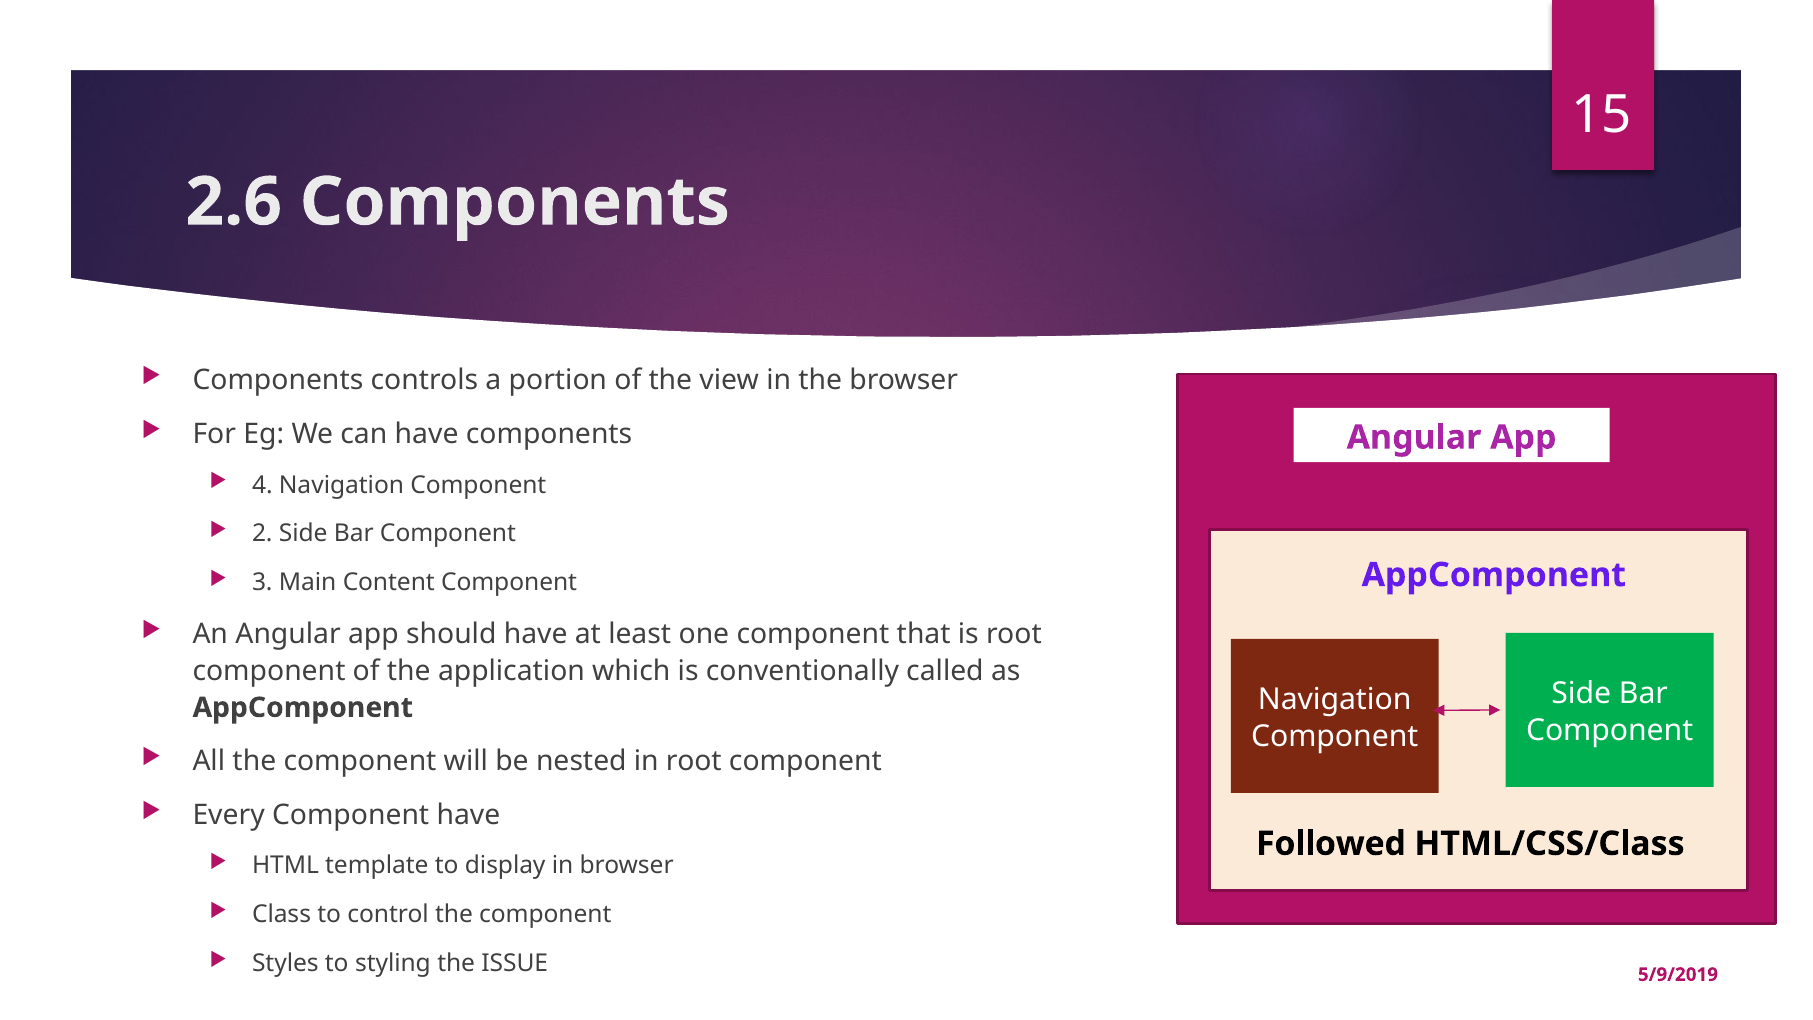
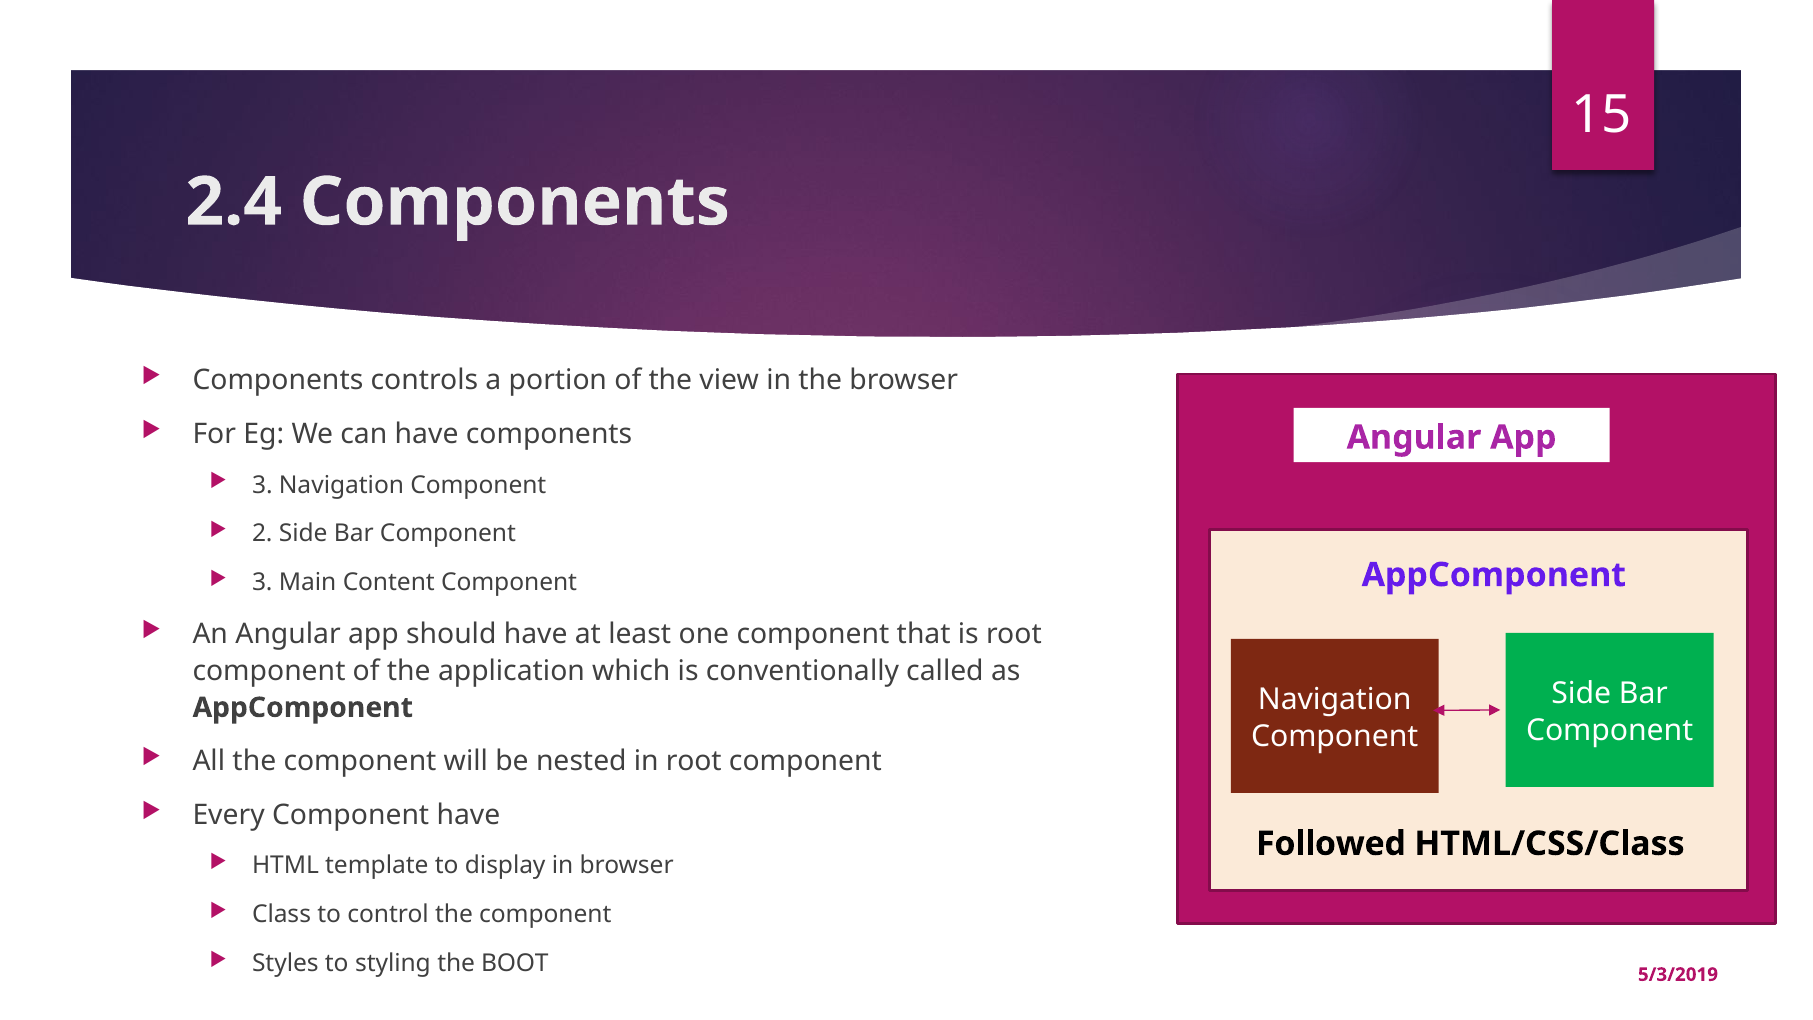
2.6: 2.6 -> 2.4
4 at (262, 485): 4 -> 3
ISSUE: ISSUE -> BOOT
5/9/2019: 5/9/2019 -> 5/3/2019
